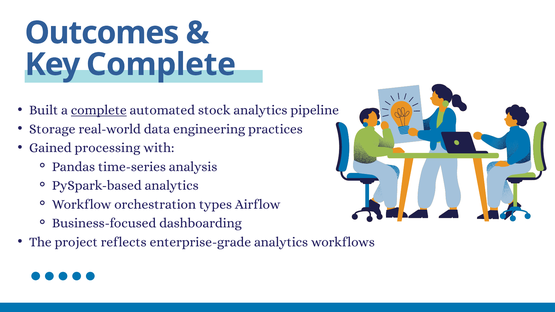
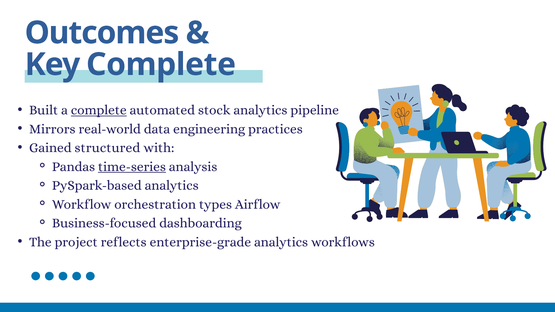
Storage: Storage -> Mirrors
processing: processing -> structured
time-series underline: none -> present
